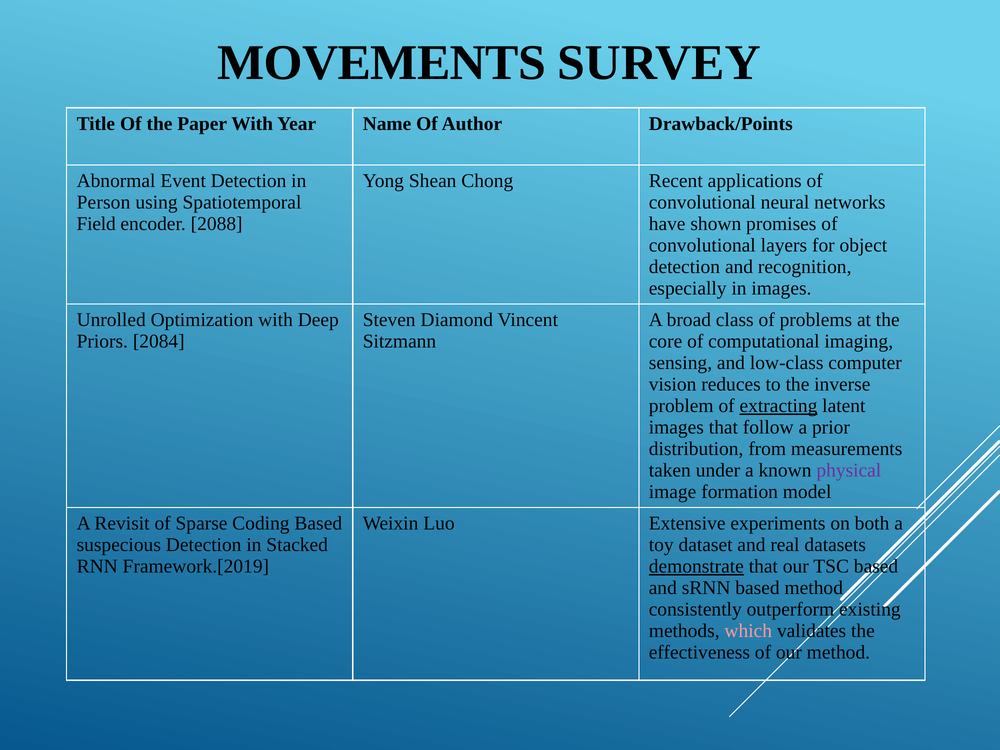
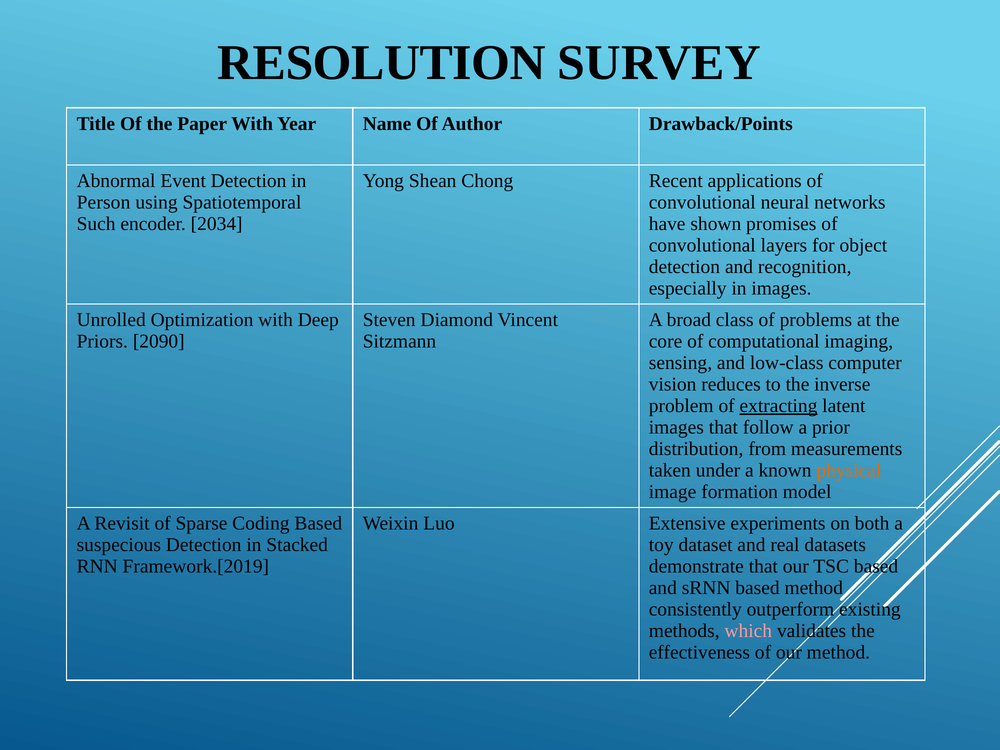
MOVEMENTS: MOVEMENTS -> RESOLUTION
Field: Field -> Such
2088: 2088 -> 2034
2084: 2084 -> 2090
physical colour: purple -> orange
demonstrate underline: present -> none
